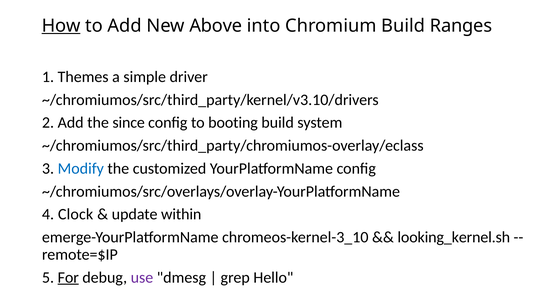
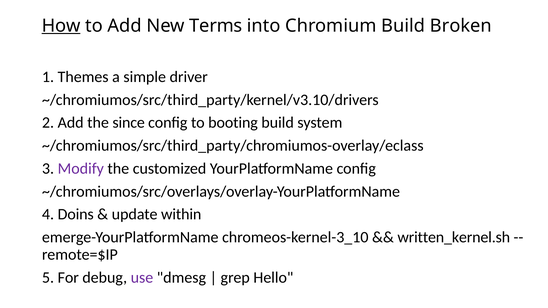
Above: Above -> Terms
Ranges: Ranges -> Broken
Modify colour: blue -> purple
Clock: Clock -> Doins
looking_kernel.sh: looking_kernel.sh -> written_kernel.sh
For underline: present -> none
